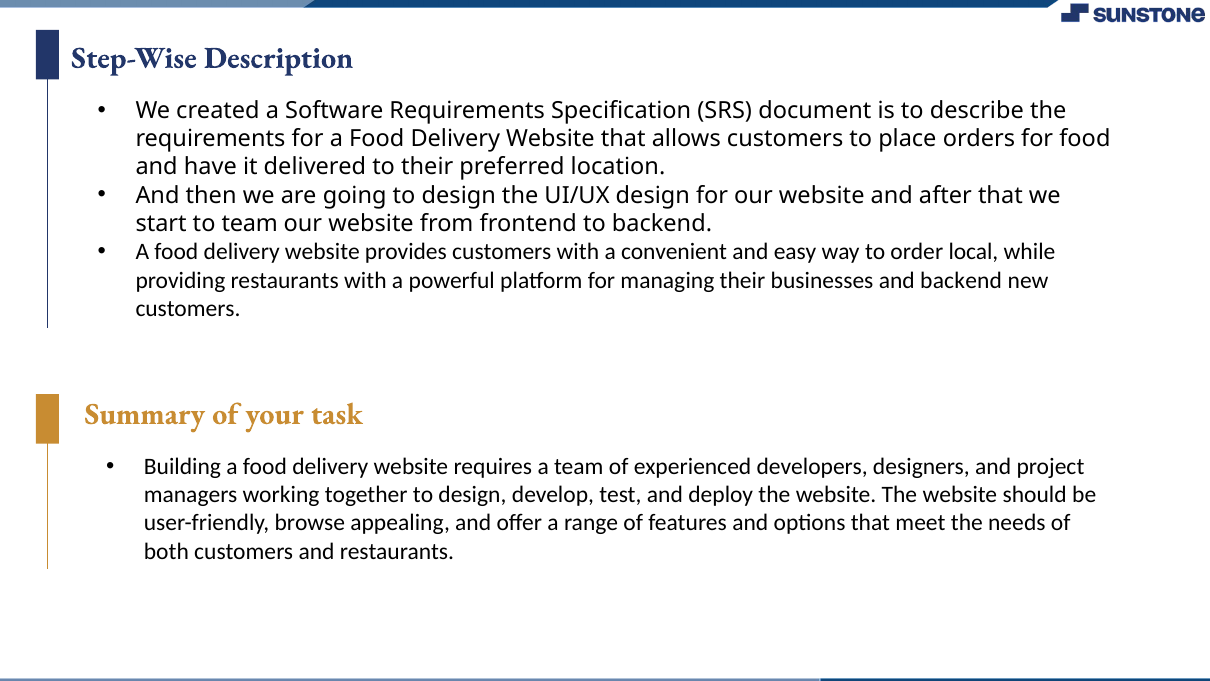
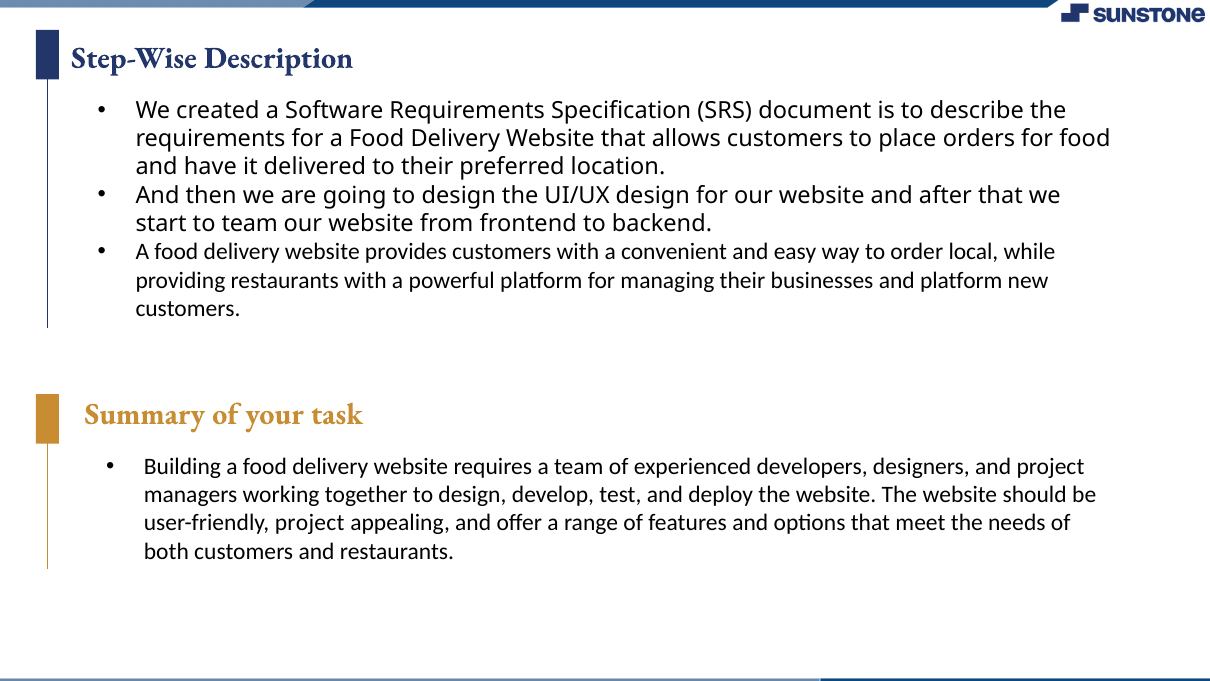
and backend: backend -> platform
user-friendly browse: browse -> project
